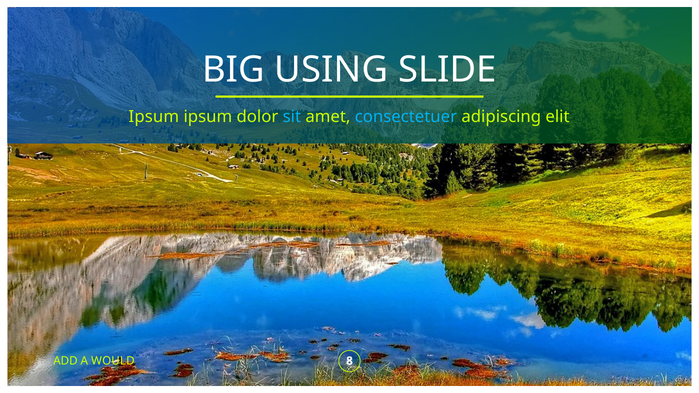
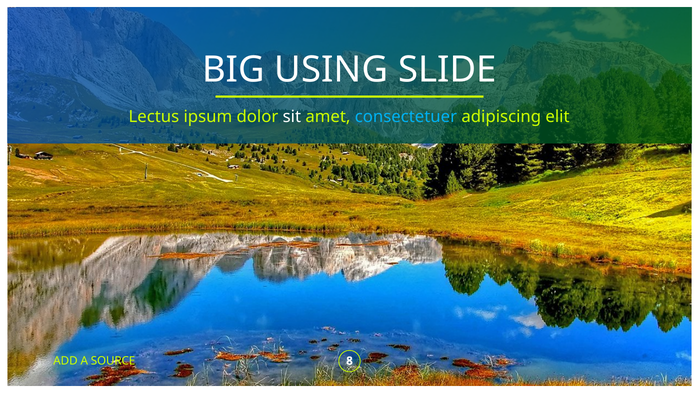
Ipsum at (154, 117): Ipsum -> Lectus
sit colour: light blue -> white
WOULD: WOULD -> SOURCE
